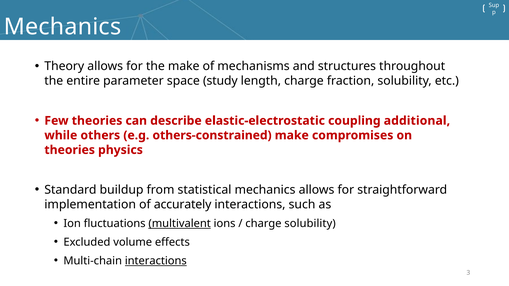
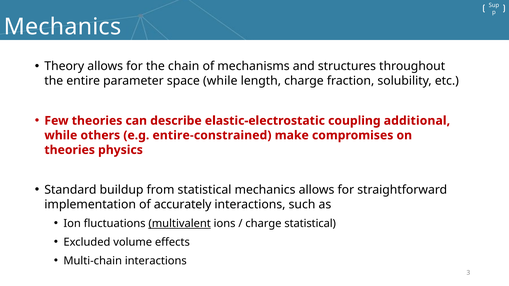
the make: make -> chain
space study: study -> while
others-constrained: others-constrained -> entire-constrained
charge solubility: solubility -> statistical
interactions at (156, 261) underline: present -> none
